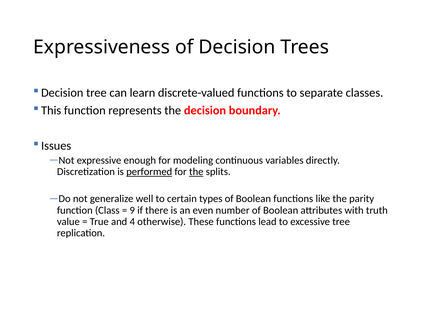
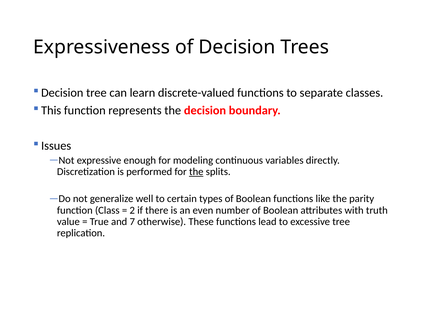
performed underline: present -> none
9: 9 -> 2
4: 4 -> 7
